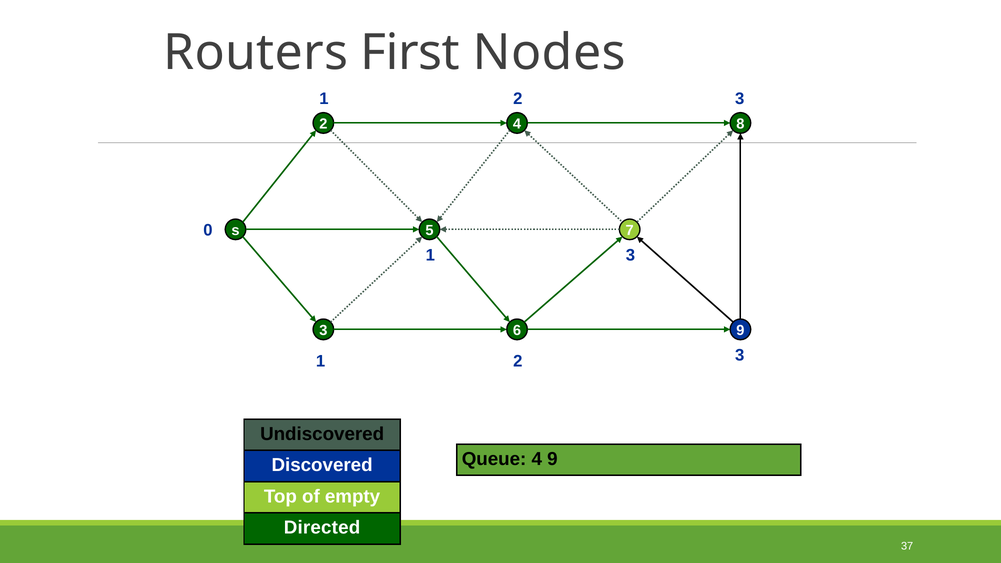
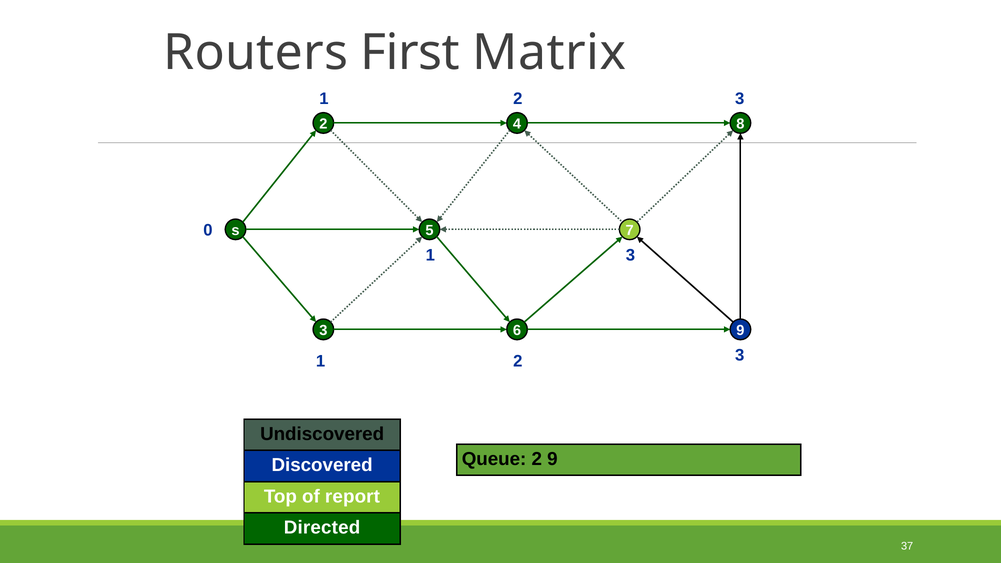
Nodes: Nodes -> Matrix
Queue 4: 4 -> 2
empty: empty -> report
